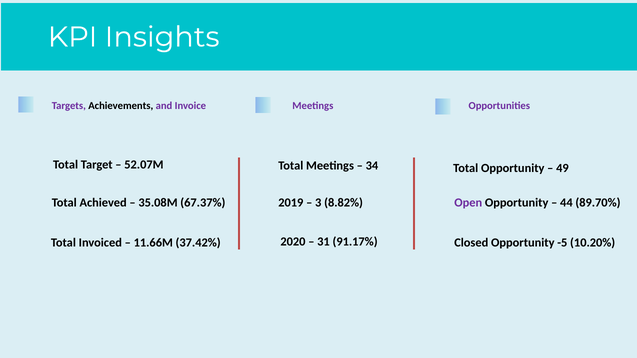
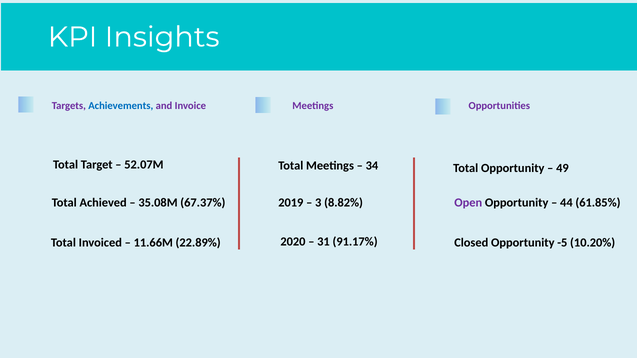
Achievements colour: black -> blue
89.70%: 89.70% -> 61.85%
37.42%: 37.42% -> 22.89%
